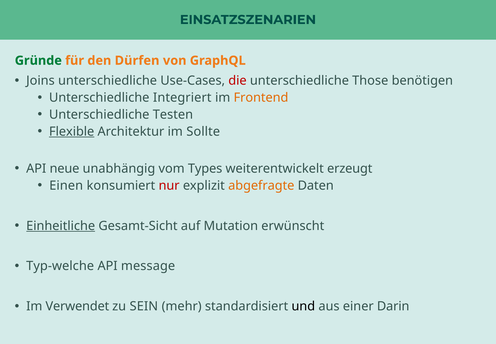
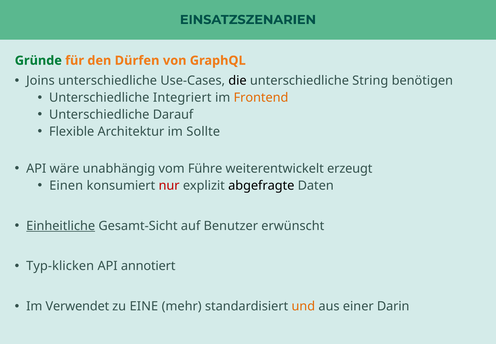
die colour: red -> black
Those: Those -> String
Testen: Testen -> Darauf
Flexible underline: present -> none
neue: neue -> wäre
Types: Types -> Führe
abgefragte colour: orange -> black
Mutation: Mutation -> Benutzer
Typ-welche: Typ-welche -> Typ-klicken
message: message -> annotiert
SEIN: SEIN -> EINE
und colour: black -> orange
